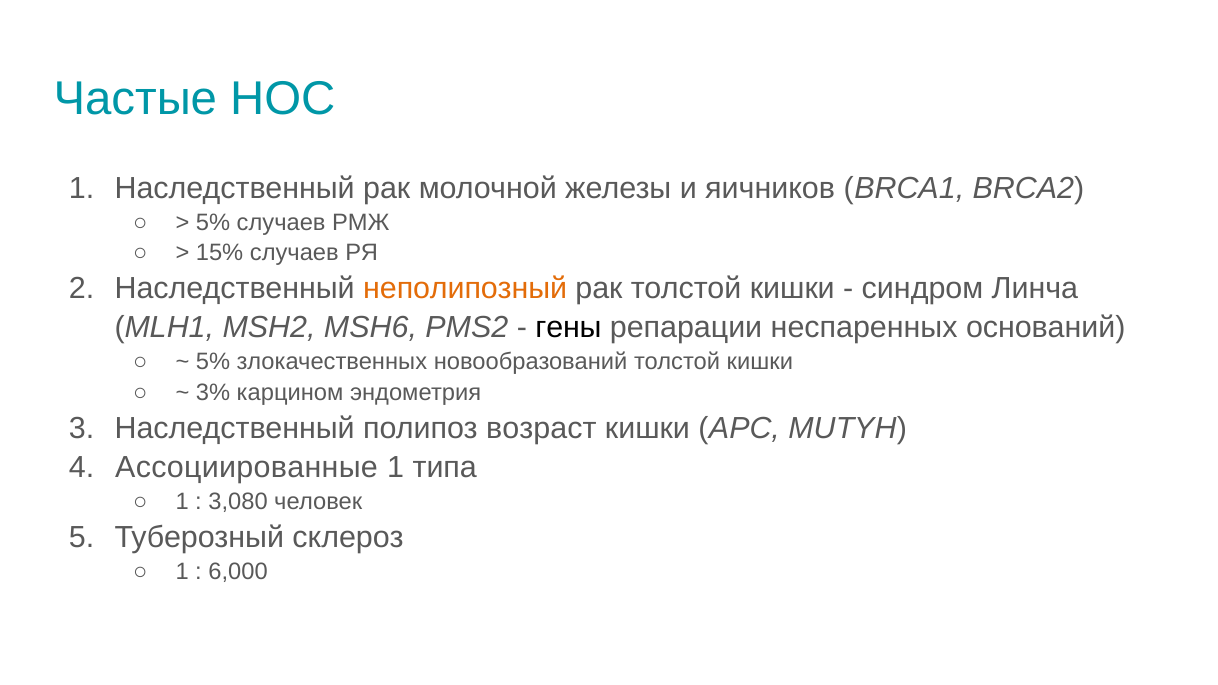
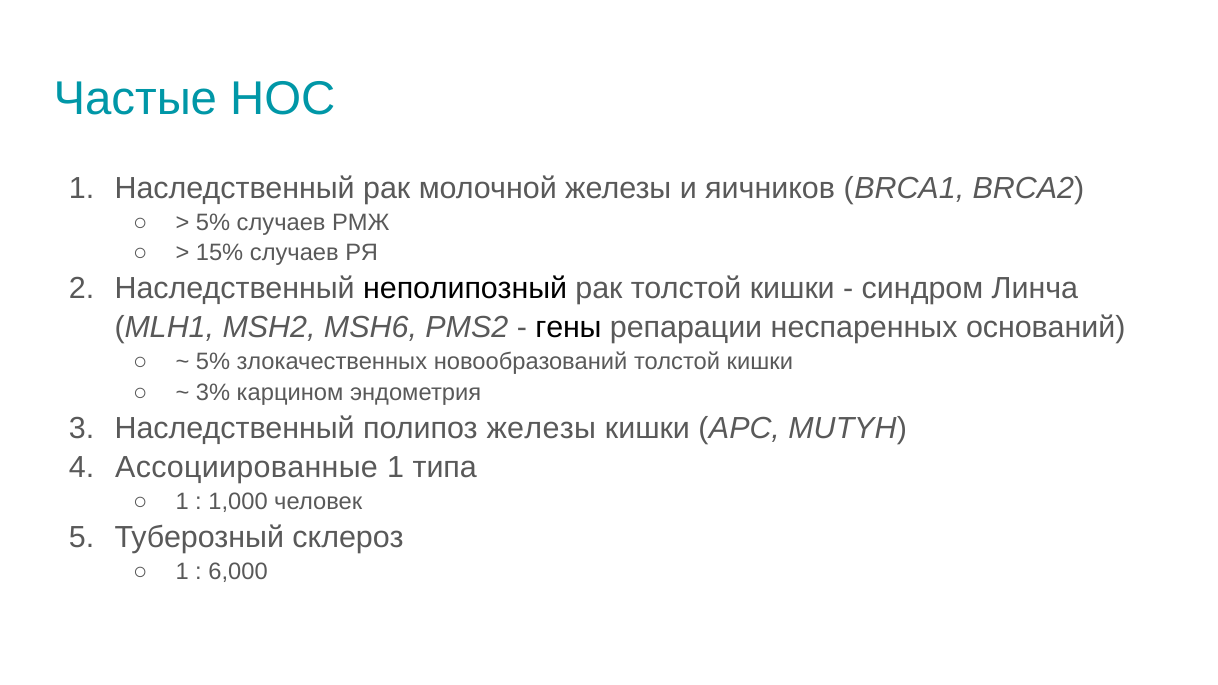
неполипозный colour: orange -> black
полипоз возраст: возраст -> железы
3,080: 3,080 -> 1,000
